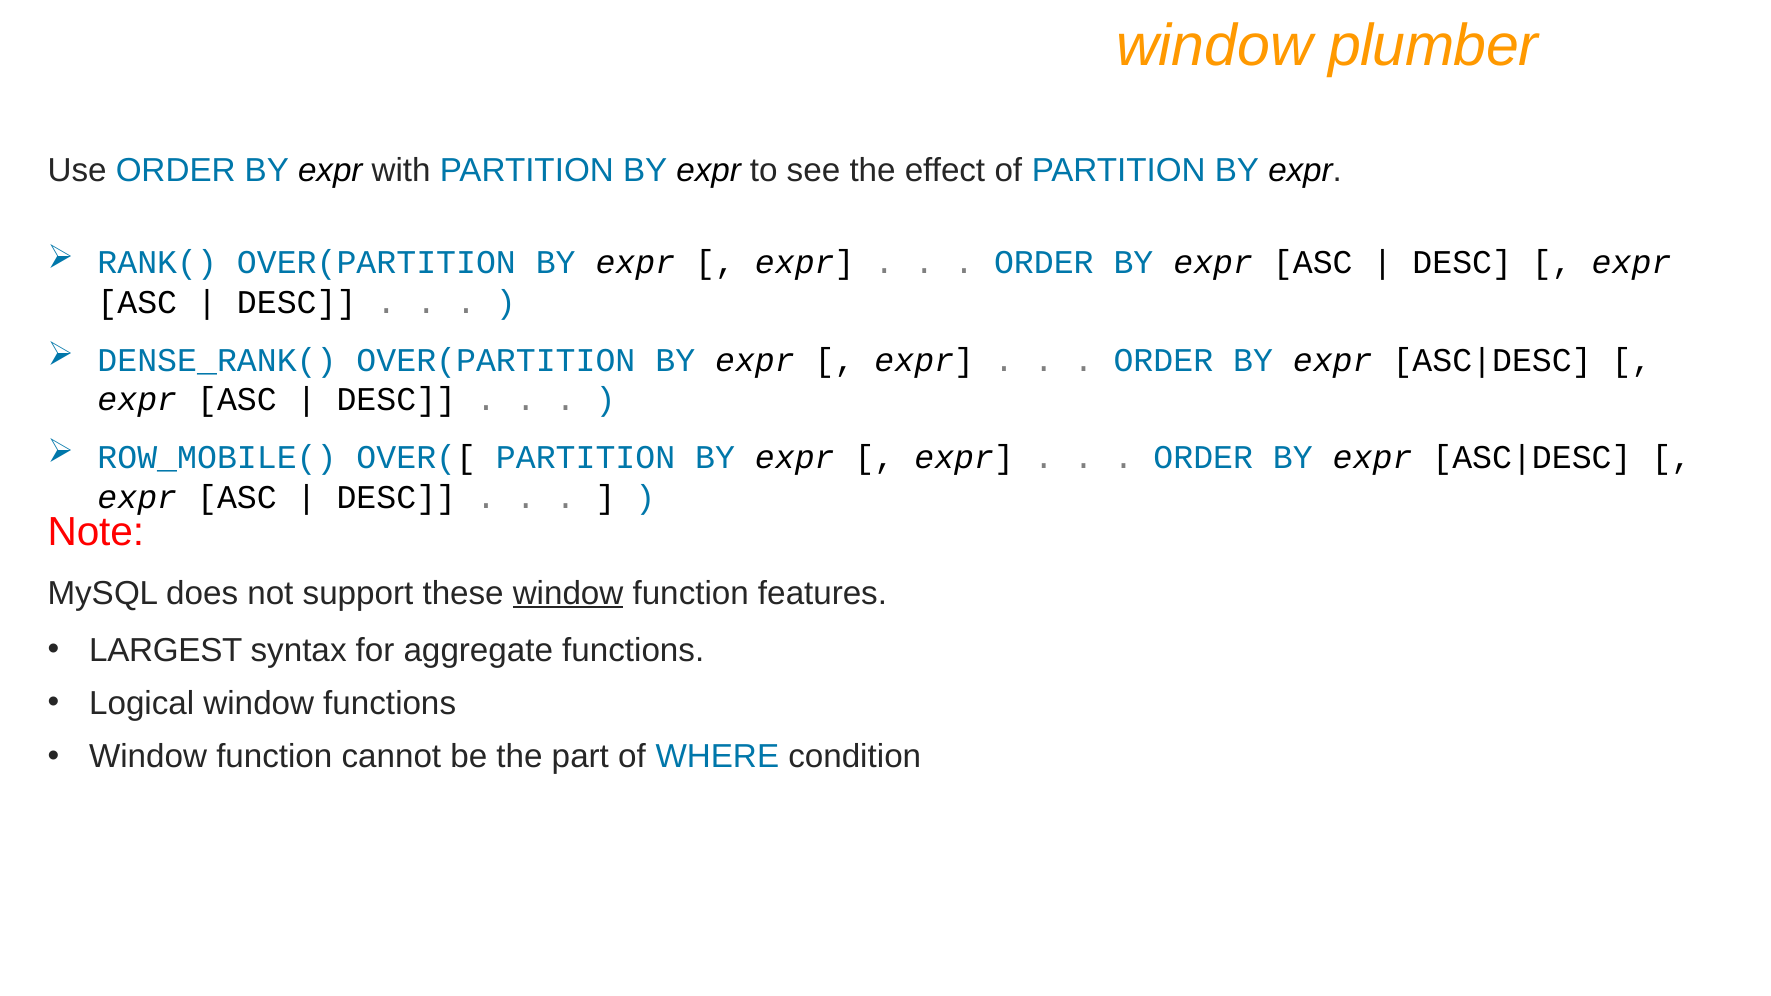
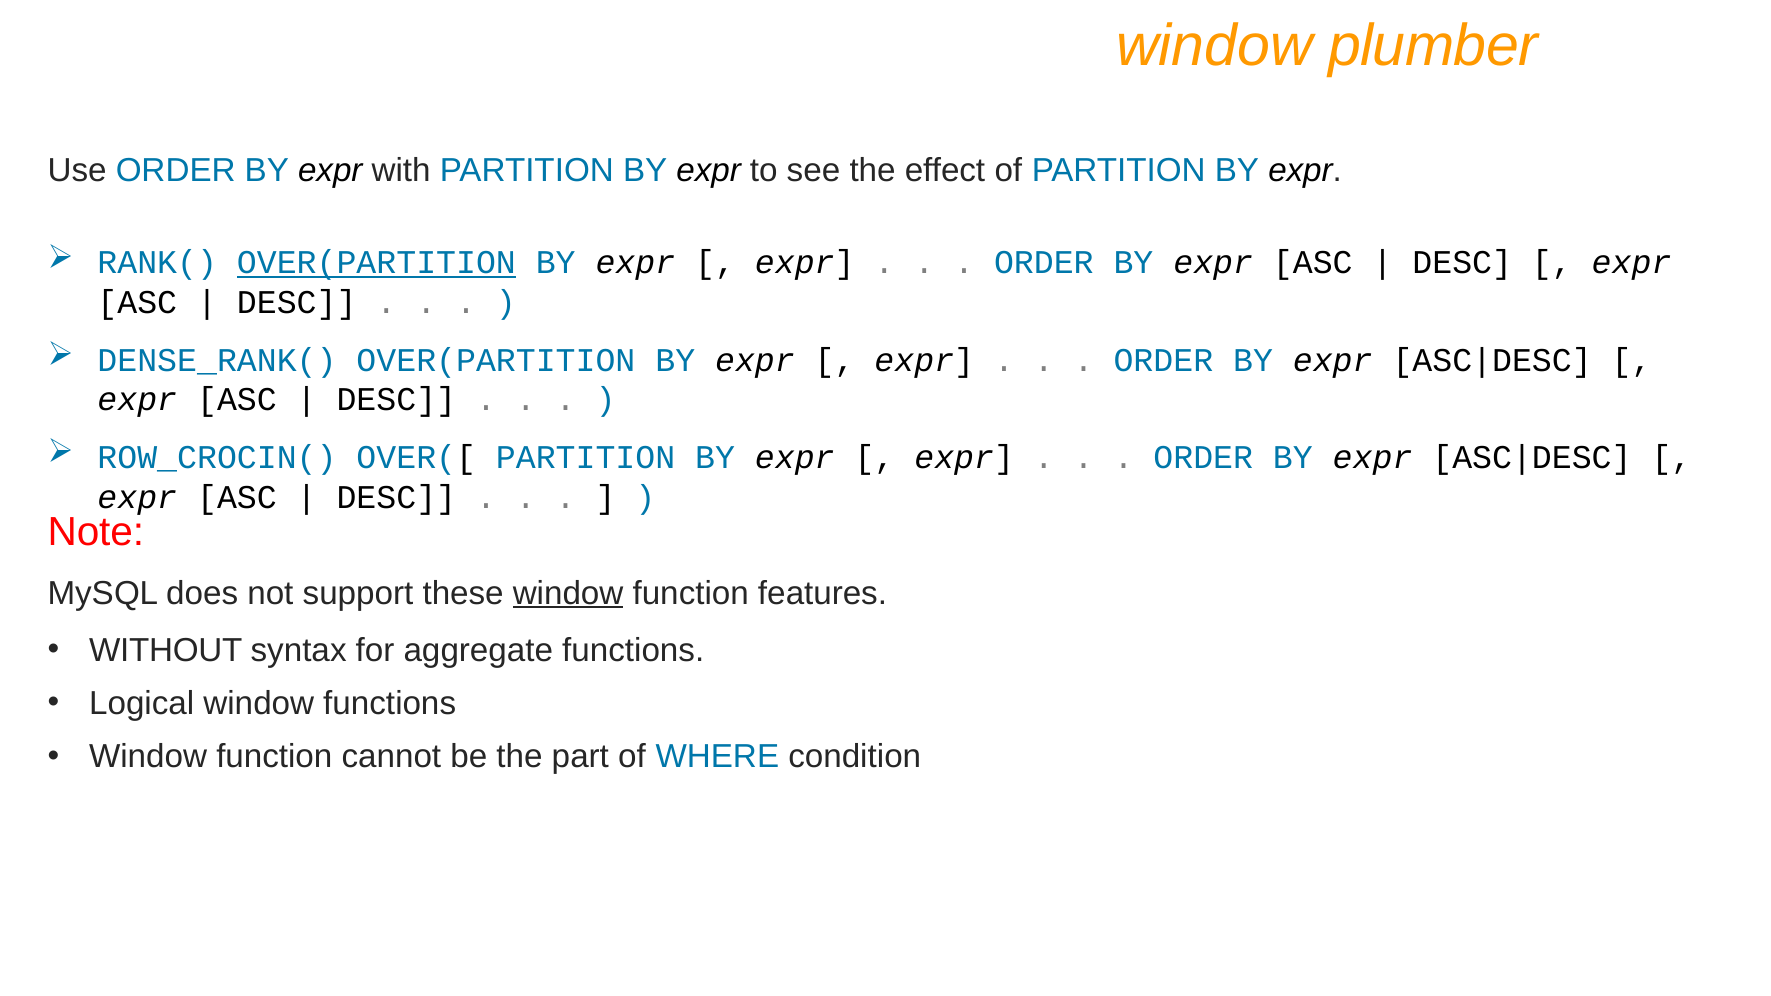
OVER(PARTITION at (376, 263) underline: none -> present
ROW_MOBILE(: ROW_MOBILE( -> ROW_CROCIN(
LARGEST: LARGEST -> WITHOUT
